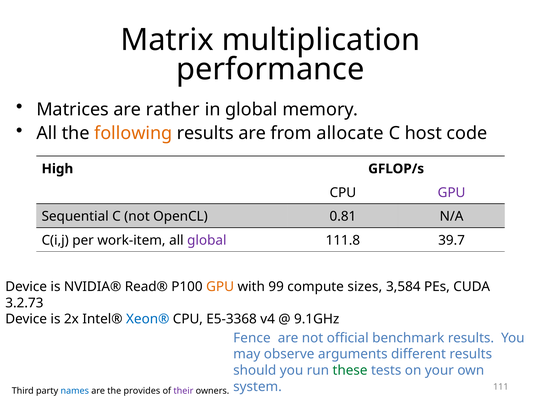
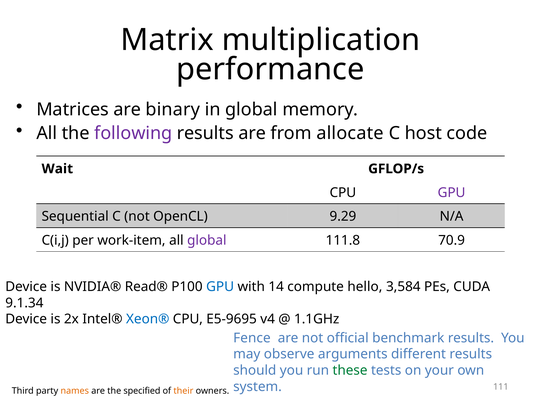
rather: rather -> binary
following colour: orange -> purple
High: High -> Wait
0.81: 0.81 -> 9.29
39.7: 39.7 -> 70.9
GPU at (220, 286) colour: orange -> blue
99: 99 -> 14
sizes: sizes -> hello
3.2.73: 3.2.73 -> 9.1.34
E5-3368: E5-3368 -> E5-9695
9.1GHz: 9.1GHz -> 1.1GHz
names colour: blue -> orange
provides: provides -> specified
their colour: purple -> orange
